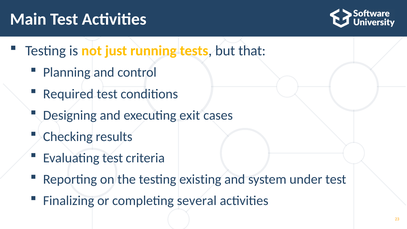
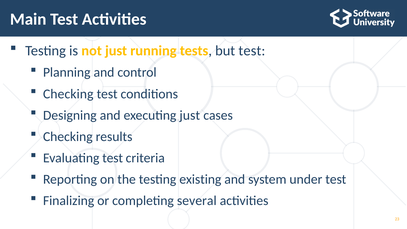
but that: that -> test
Required at (68, 94): Required -> Checking
executing exit: exit -> just
